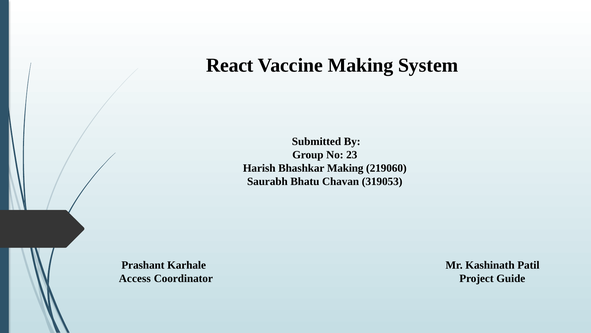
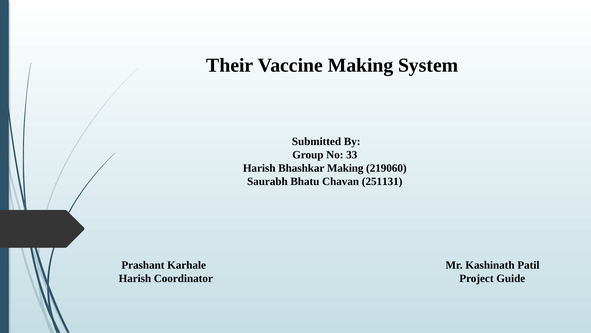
React: React -> Their
23: 23 -> 33
319053: 319053 -> 251131
Access at (135, 278): Access -> Harish
